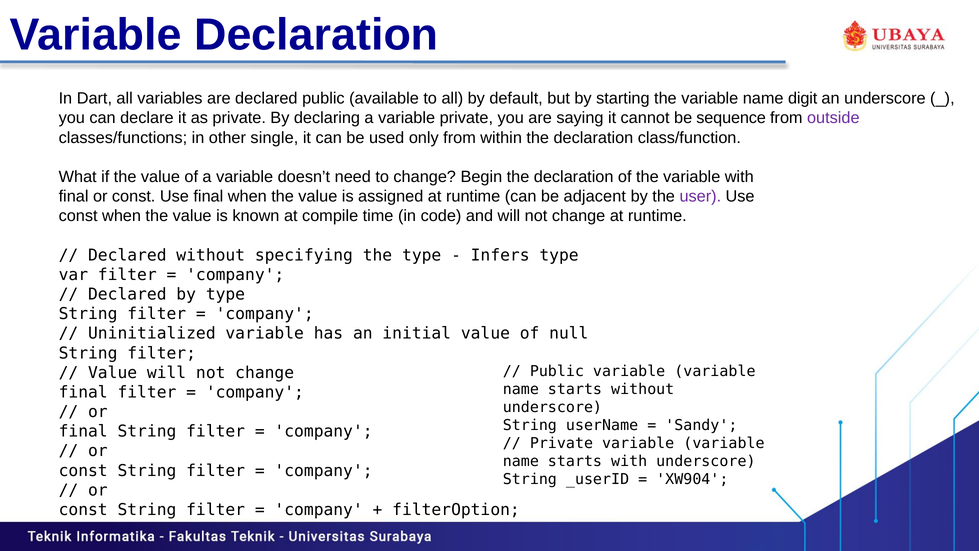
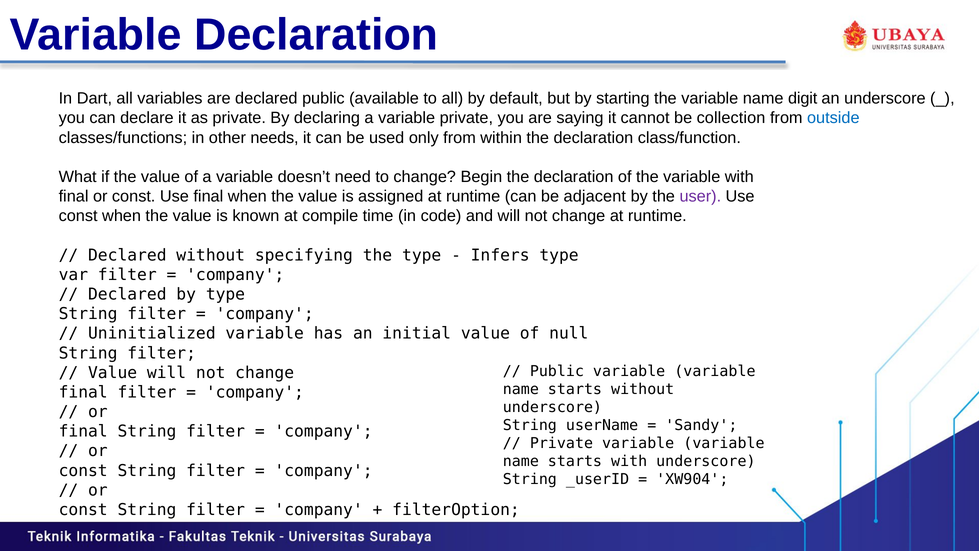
sequence: sequence -> collection
outside colour: purple -> blue
single: single -> needs
